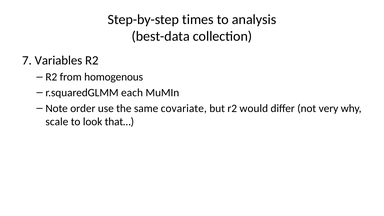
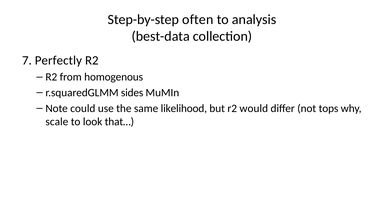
times: times -> often
Variables: Variables -> Perfectly
each: each -> sides
order: order -> could
covariate: covariate -> likelihood
very: very -> tops
